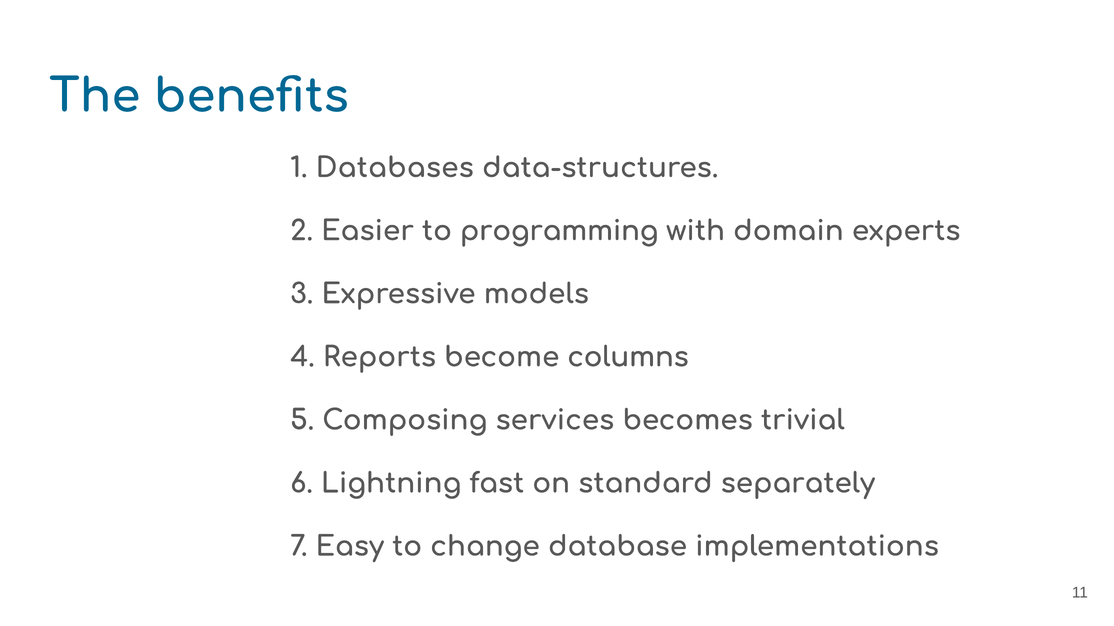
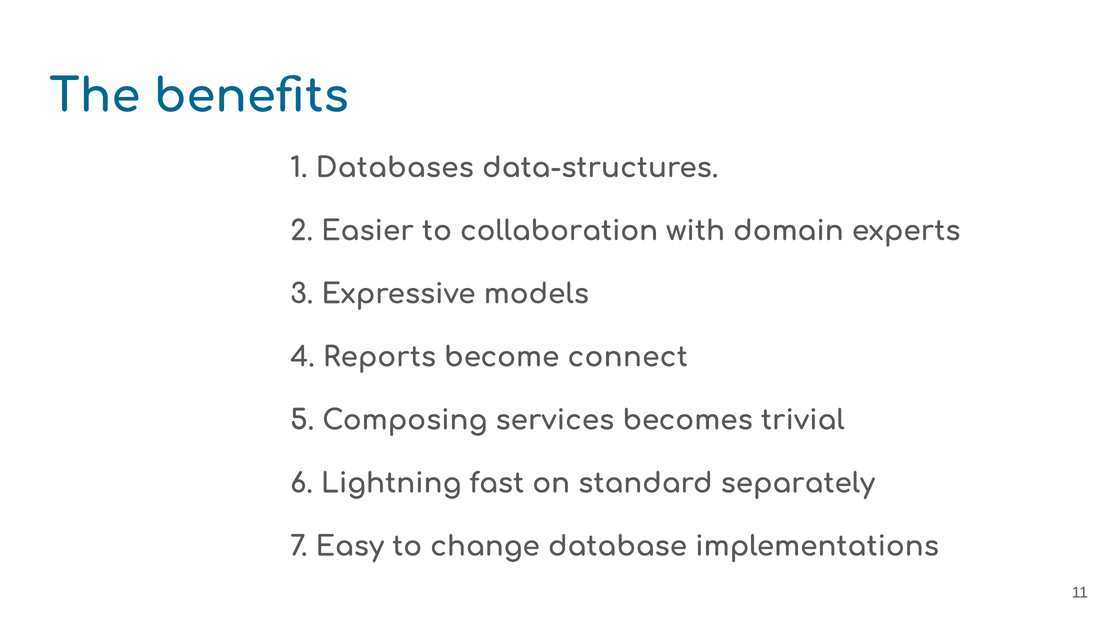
programming: programming -> collaboration
columns: columns -> connect
